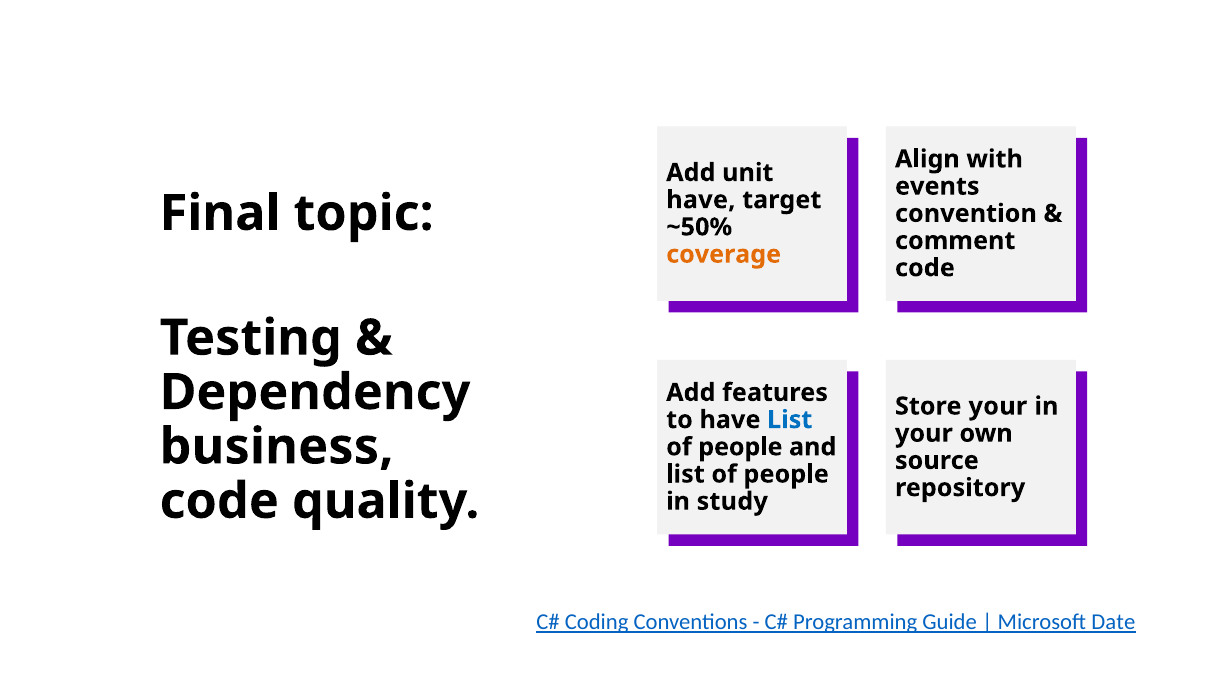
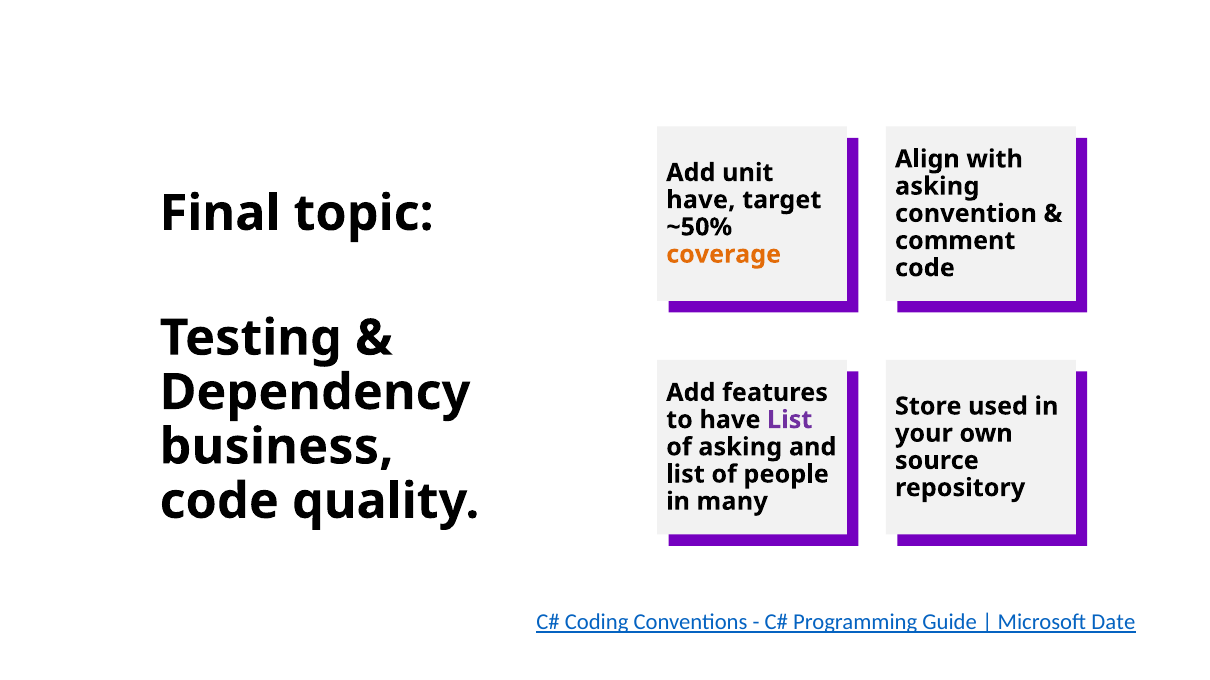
events at (937, 187): events -> asking
Store your: your -> used
List at (790, 420) colour: blue -> purple
people at (740, 447): people -> asking
study: study -> many
